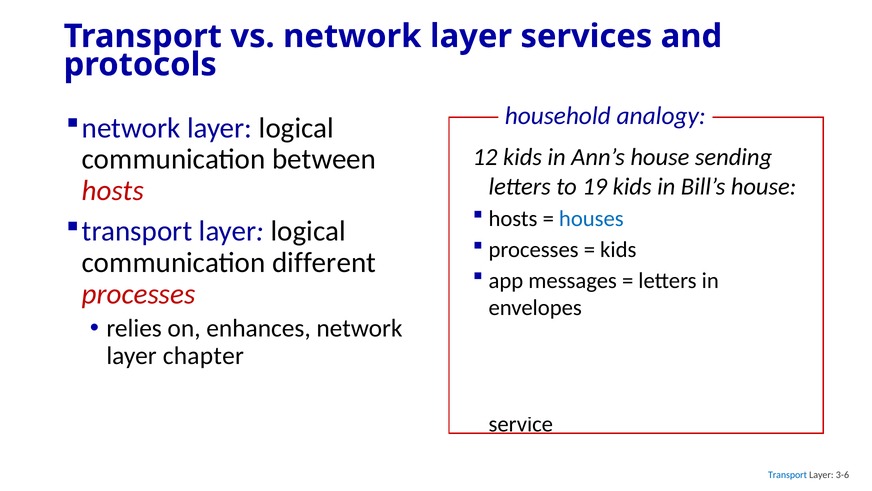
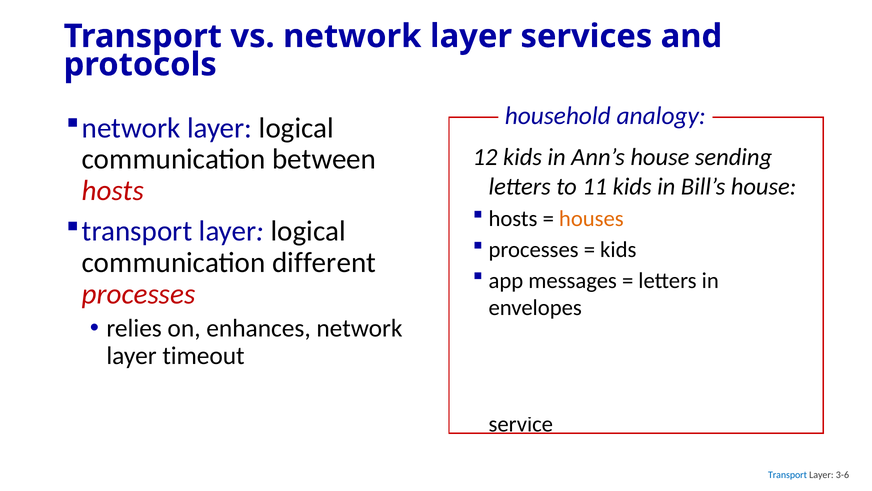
19: 19 -> 11
houses colour: blue -> orange
chapter: chapter -> timeout
